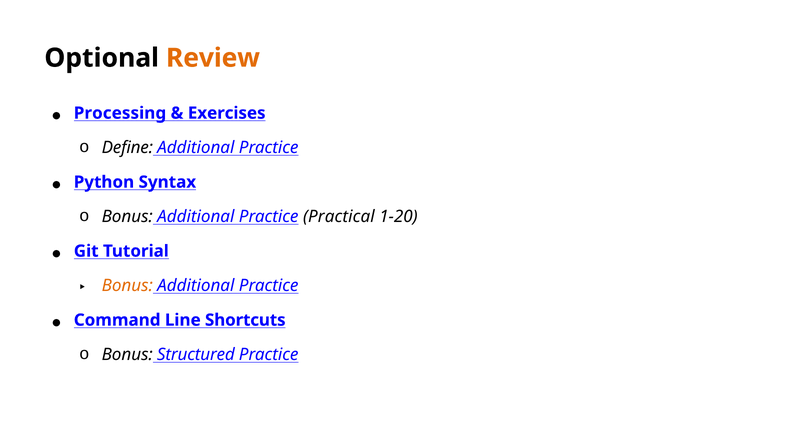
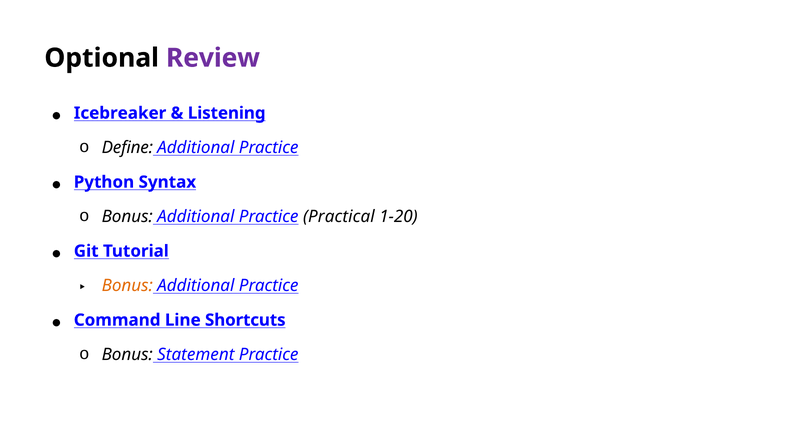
Review colour: orange -> purple
Processing: Processing -> Icebreaker
Exercises: Exercises -> Listening
Structured: Structured -> Statement
